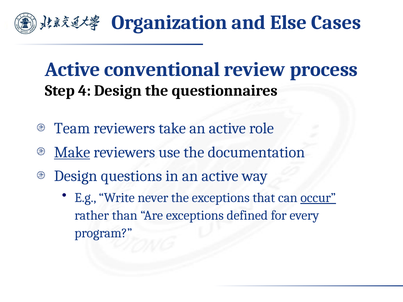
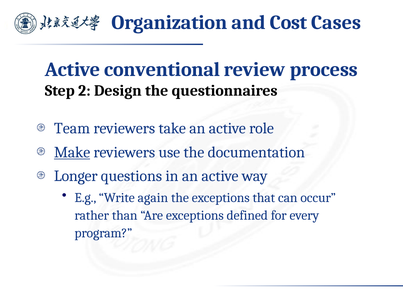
Else: Else -> Cost
4: 4 -> 2
Design at (76, 176): Design -> Longer
never: never -> again
occur underline: present -> none
